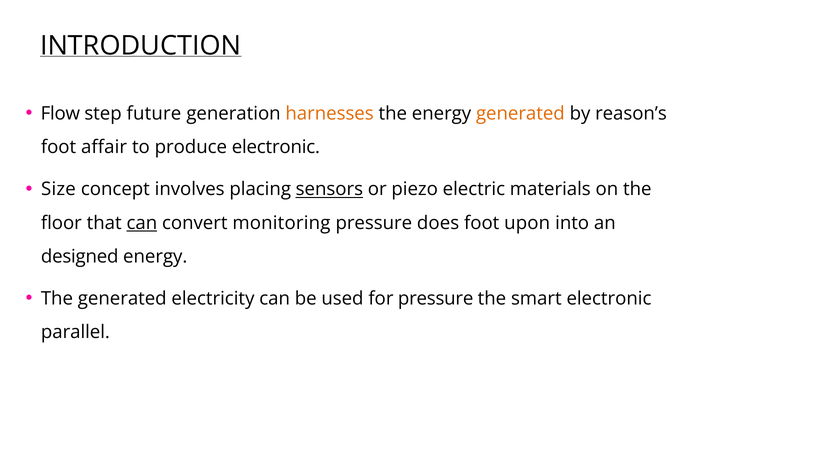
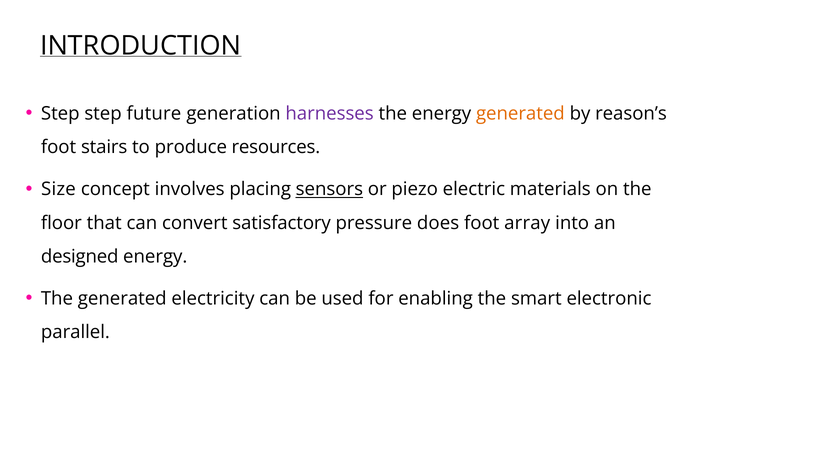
Flow at (60, 114): Flow -> Step
harnesses colour: orange -> purple
affair: affair -> stairs
produce electronic: electronic -> resources
can at (142, 223) underline: present -> none
monitoring: monitoring -> satisfactory
upon: upon -> array
for pressure: pressure -> enabling
